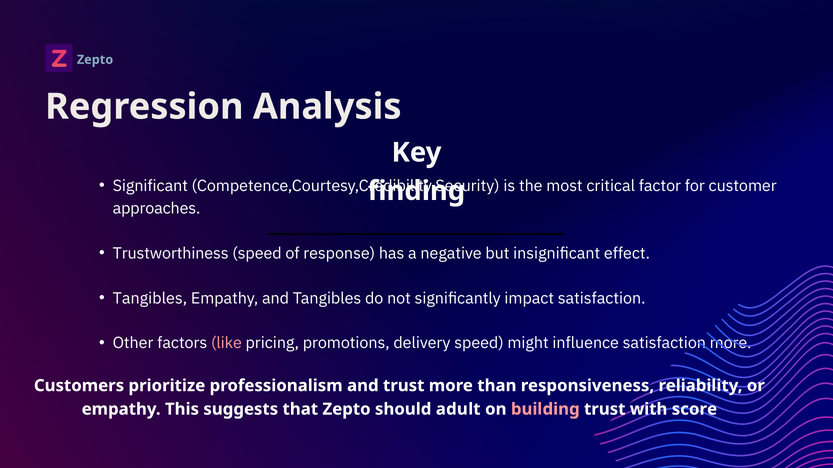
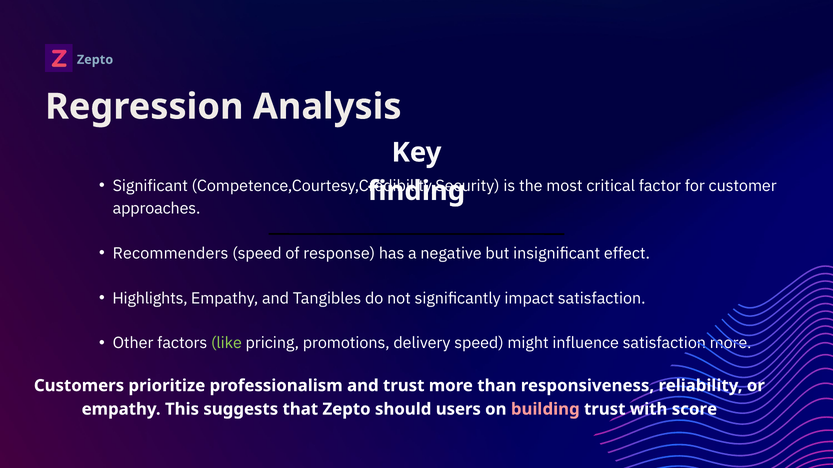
Trustworthiness: Trustworthiness -> Recommenders
Tangibles at (150, 299): Tangibles -> Highlights
like colour: pink -> light green
adult: adult -> users
